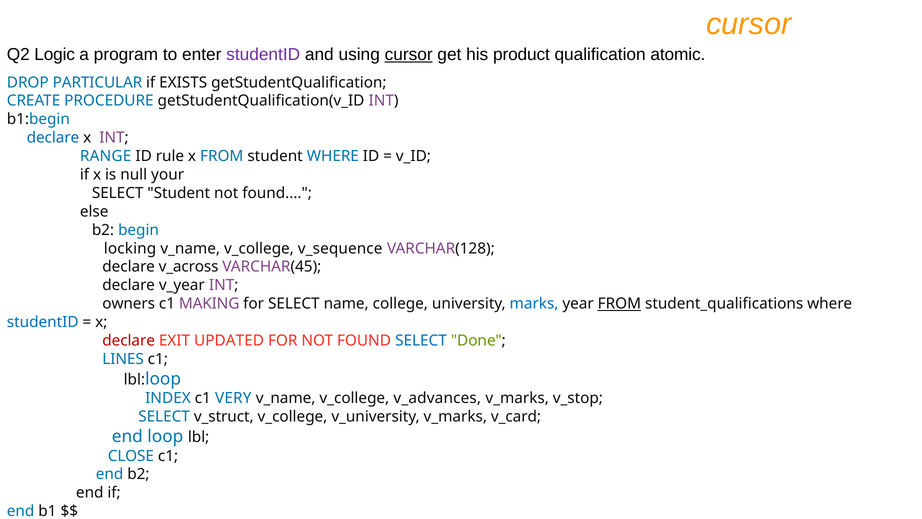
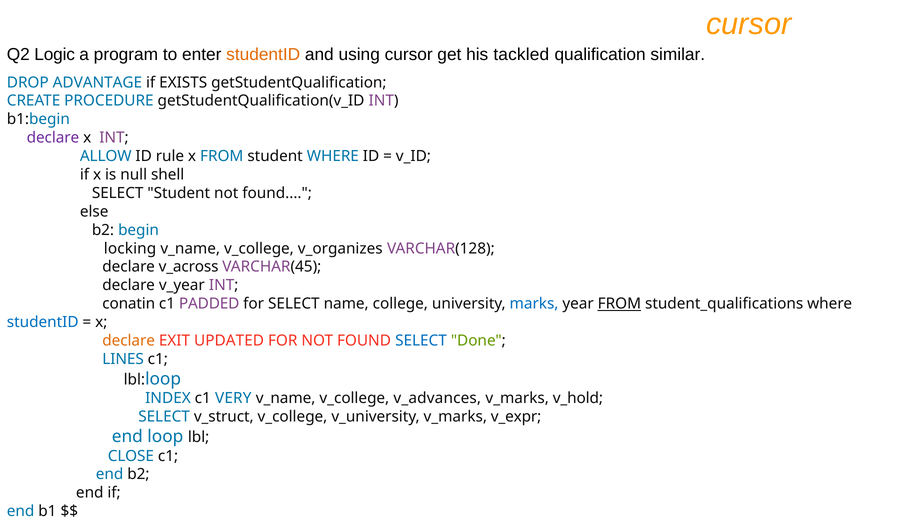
studentID at (263, 55) colour: purple -> orange
cursor at (409, 55) underline: present -> none
product: product -> tackled
atomic: atomic -> similar
PARTICULAR: PARTICULAR -> ADVANTAGE
declare at (53, 138) colour: blue -> purple
RANGE: RANGE -> ALLOW
your: your -> shell
v_sequence: v_sequence -> v_organizes
owners: owners -> conatin
MAKING: MAKING -> PADDED
declare at (129, 340) colour: red -> orange
v_stop: v_stop -> v_hold
v_card: v_card -> v_expr
